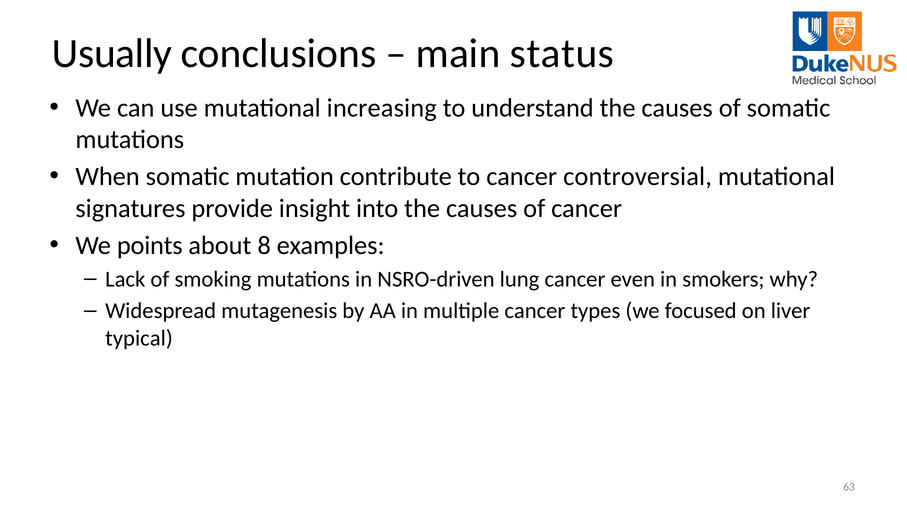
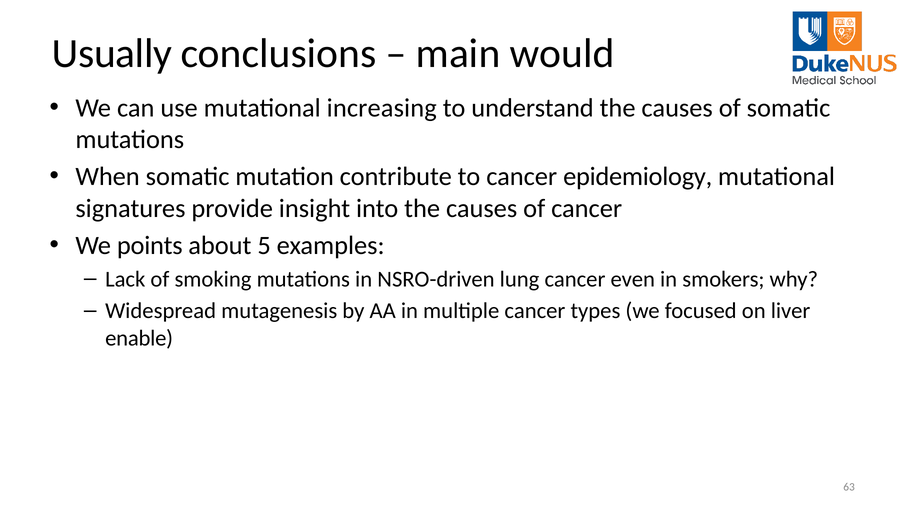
status: status -> would
controversial: controversial -> epidemiology
8: 8 -> 5
typical: typical -> enable
